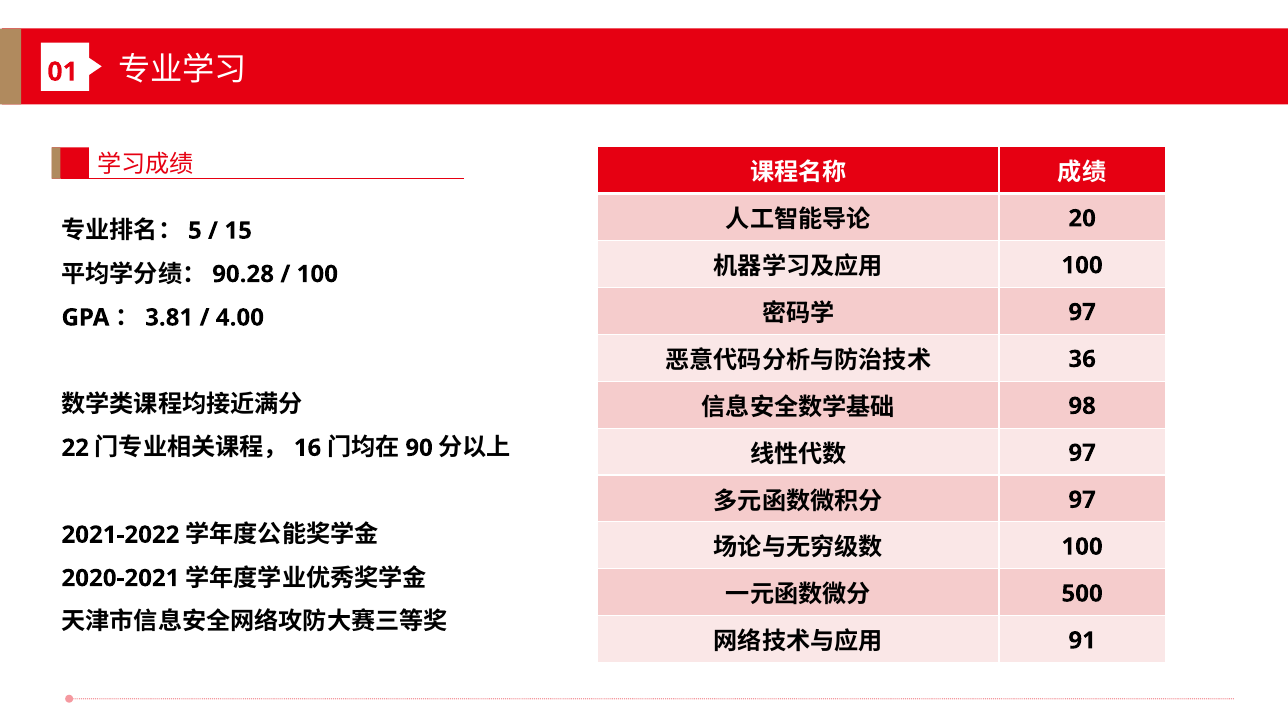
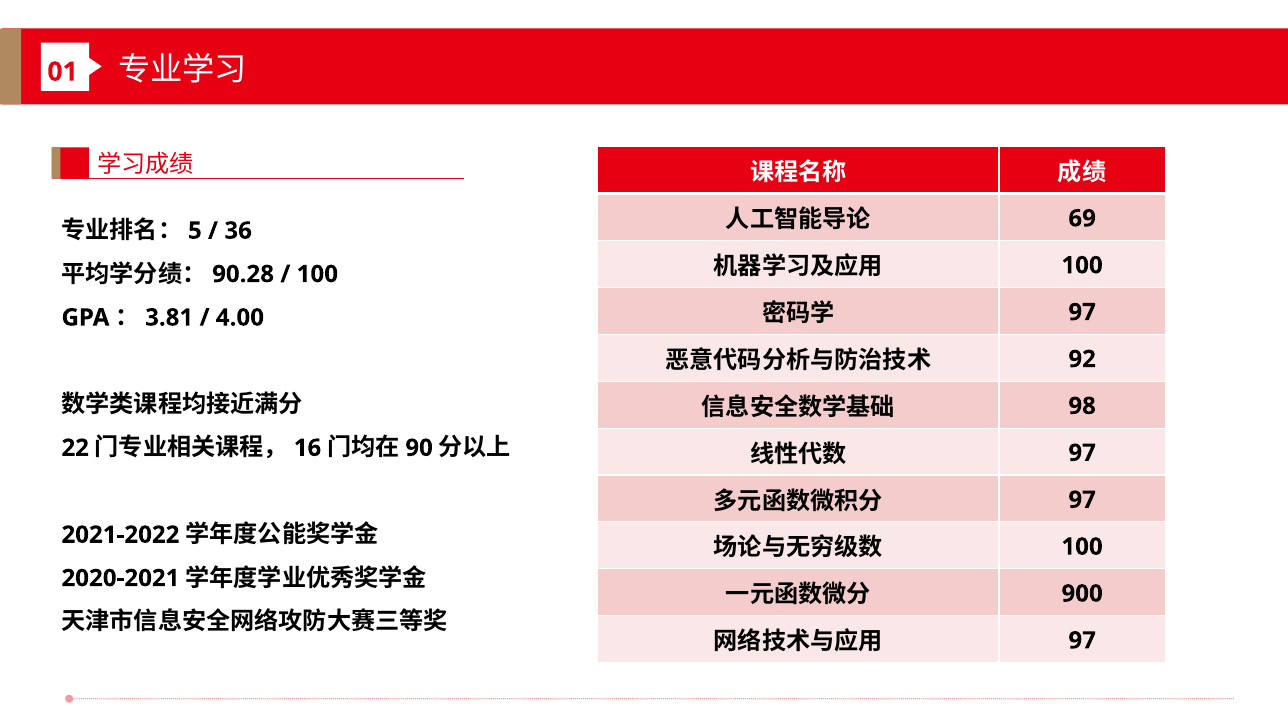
20: 20 -> 69
15: 15 -> 36
36: 36 -> 92
500: 500 -> 900
91 at (1082, 641): 91 -> 97
